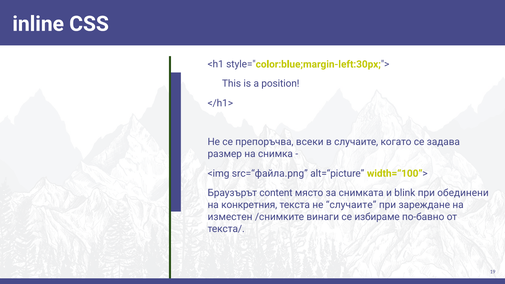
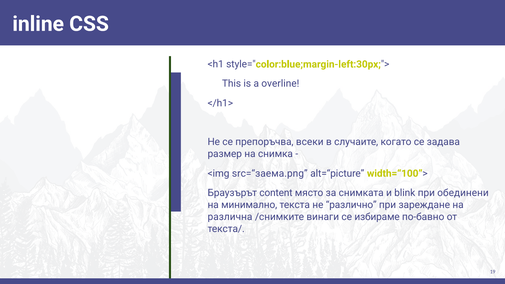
position: position -> overline
src=“файла.png: src=“файла.png -> src=“заема.png
конкретния: конкретния -> минимално
не случаите: случаите -> различно
изместен: изместен -> различна
